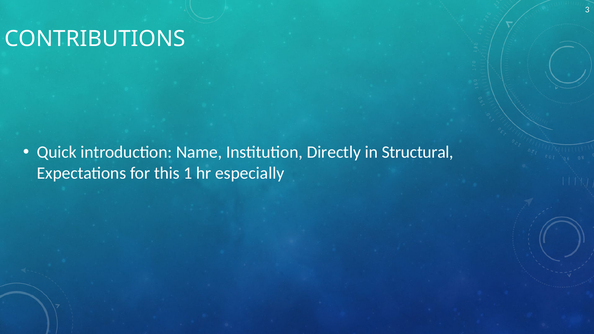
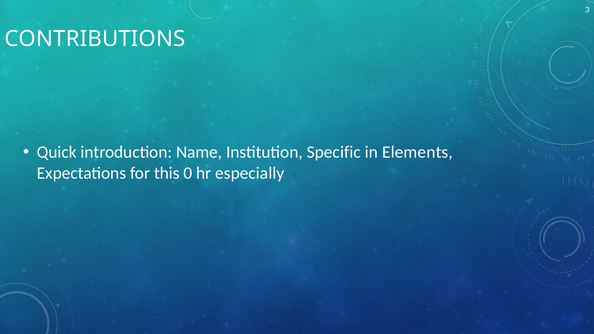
Directly: Directly -> Specific
Structural: Structural -> Elements
1: 1 -> 0
